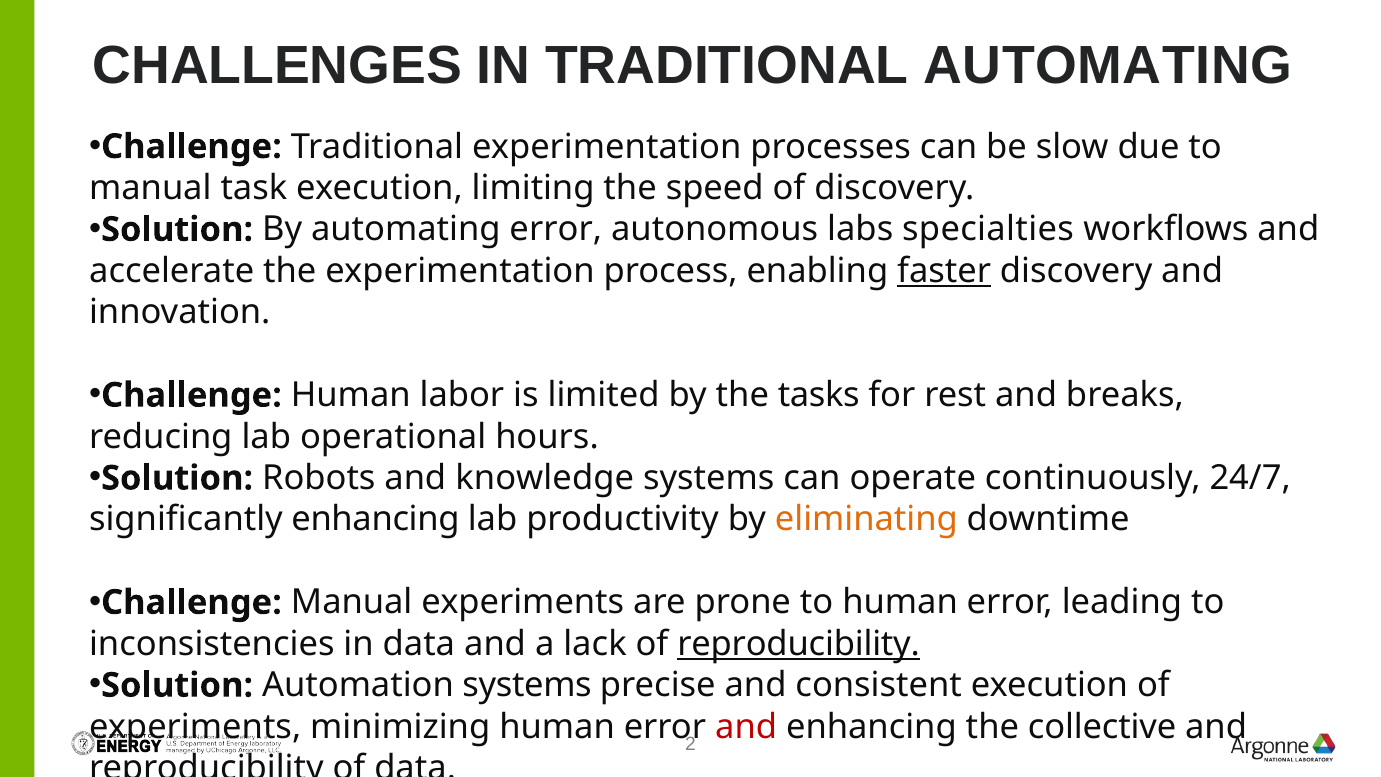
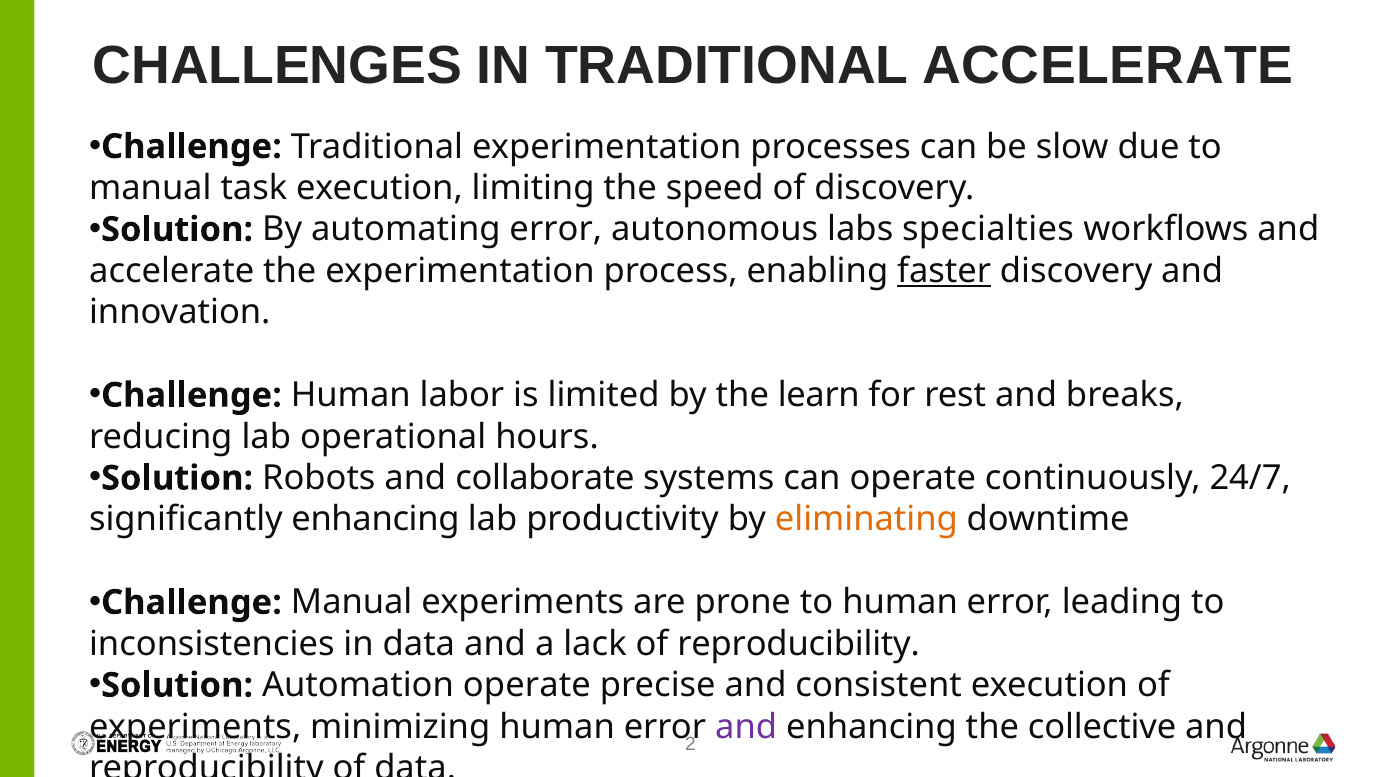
TRADITIONAL AUTOMATING: AUTOMATING -> ACCELERATE
tasks: tasks -> learn
knowledge: knowledge -> collaborate
reproducibility at (799, 644) underline: present -> none
Automation systems: systems -> operate
and at (746, 727) colour: red -> purple
